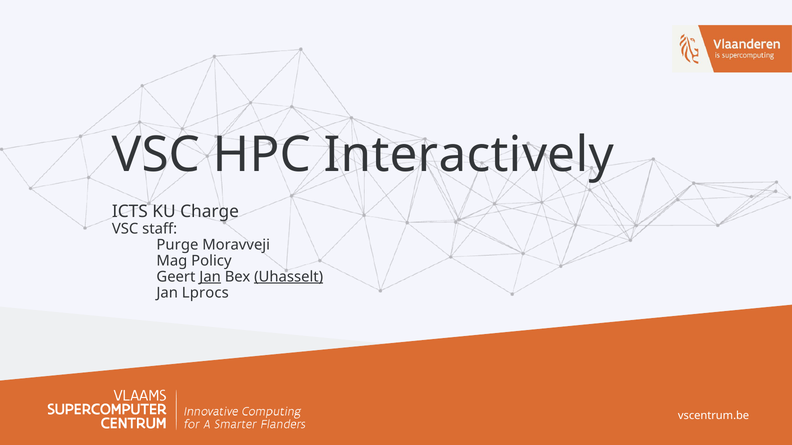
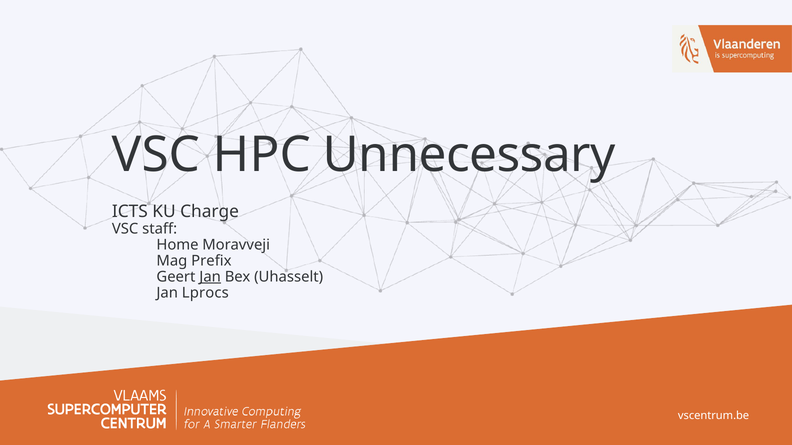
Interactively: Interactively -> Unnecessary
Purge: Purge -> Home
Policy: Policy -> Prefix
Uhasselt underline: present -> none
